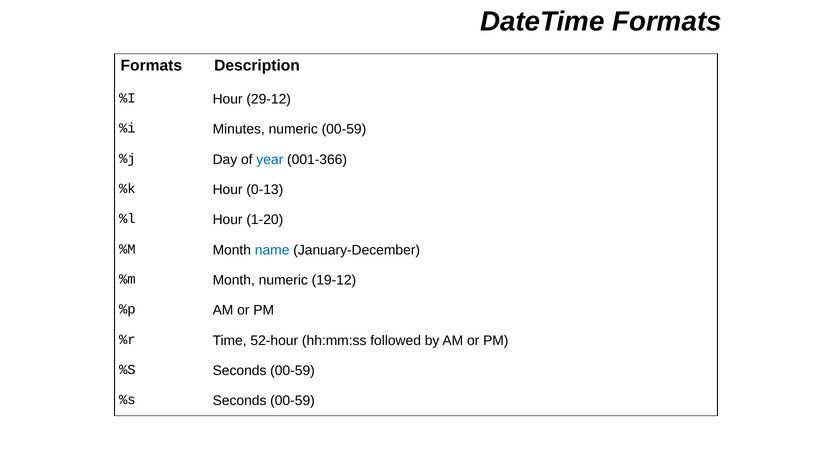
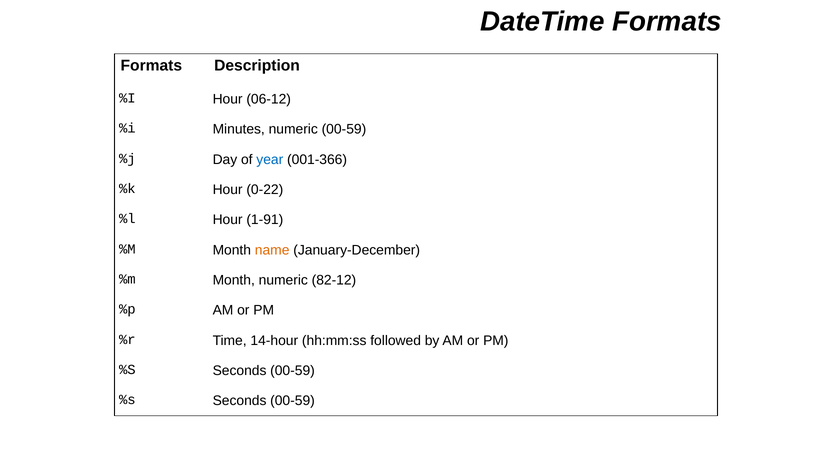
29-12: 29-12 -> 06-12
0-13: 0-13 -> 0-22
1-20: 1-20 -> 1-91
name colour: blue -> orange
19-12: 19-12 -> 82-12
52-hour: 52-hour -> 14-hour
